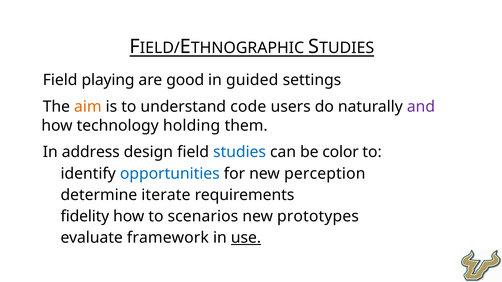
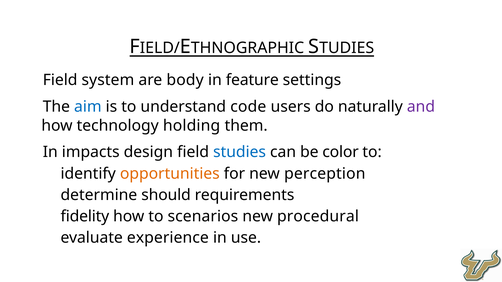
playing: playing -> system
good: good -> body
guided: guided -> feature
aim colour: orange -> blue
address: address -> impacts
opportunities colour: blue -> orange
iterate: iterate -> should
prototypes: prototypes -> procedural
framework: framework -> experience
use underline: present -> none
